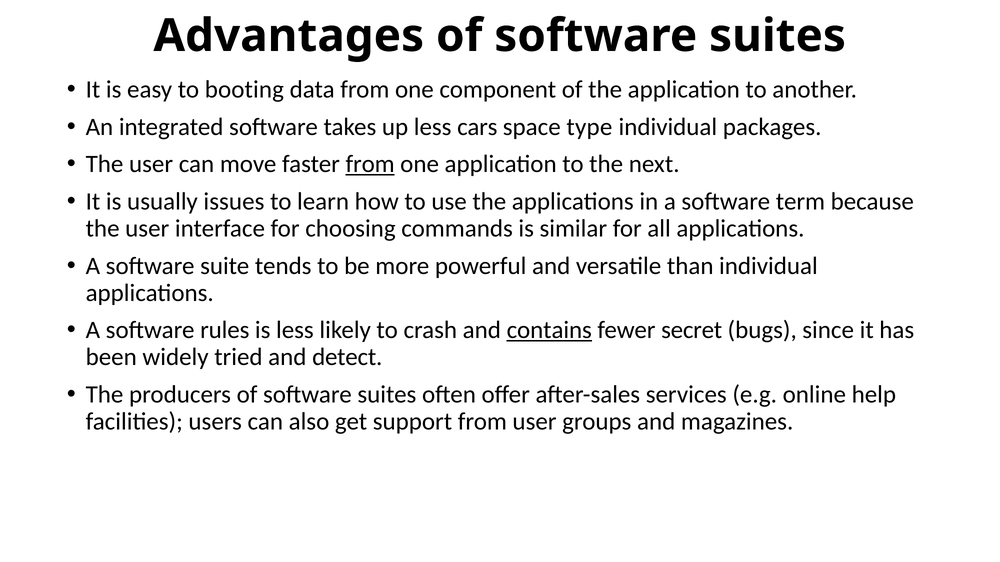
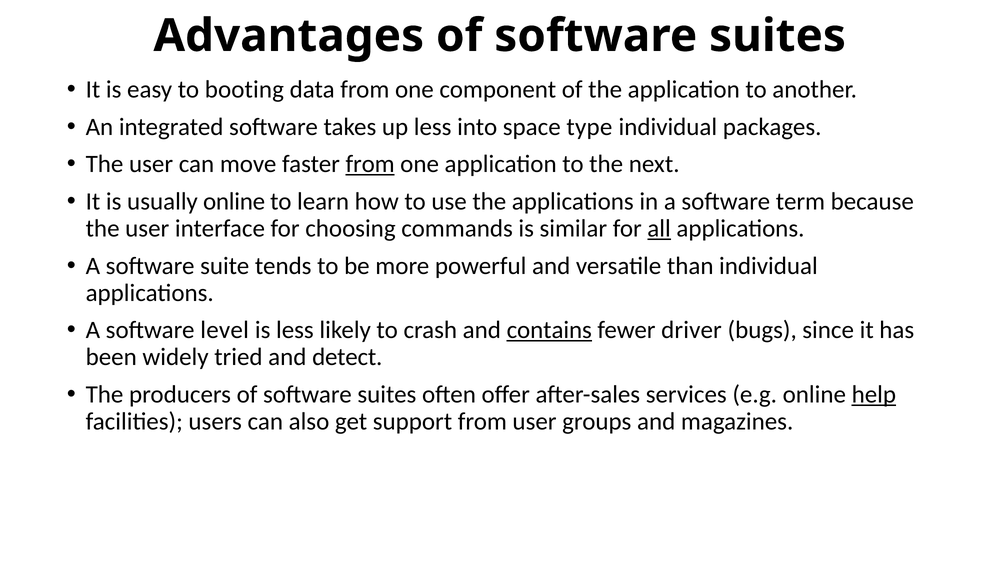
cars: cars -> into
usually issues: issues -> online
all underline: none -> present
rules: rules -> level
secret: secret -> driver
help underline: none -> present
